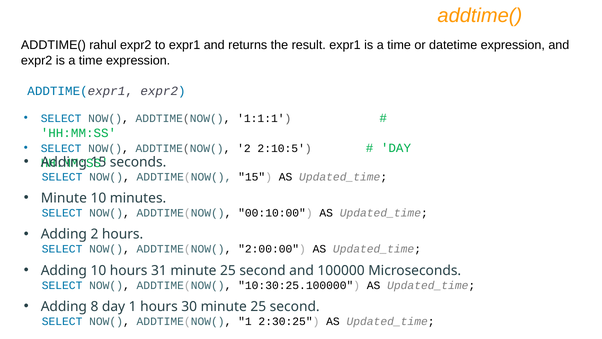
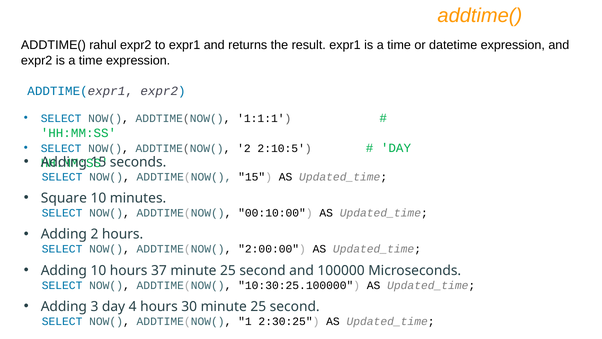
Minute at (64, 198): Minute -> Square
31: 31 -> 37
8: 8 -> 3
day 1: 1 -> 4
